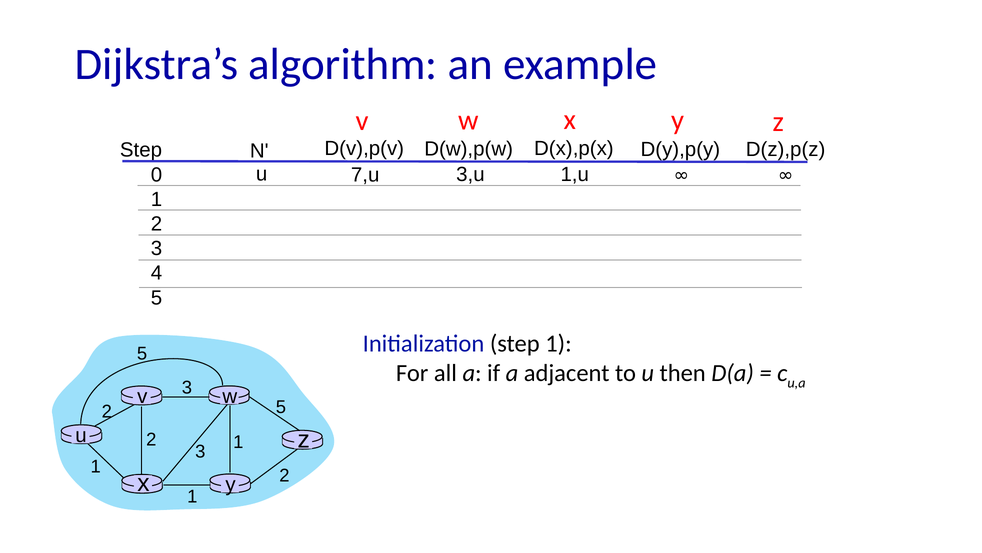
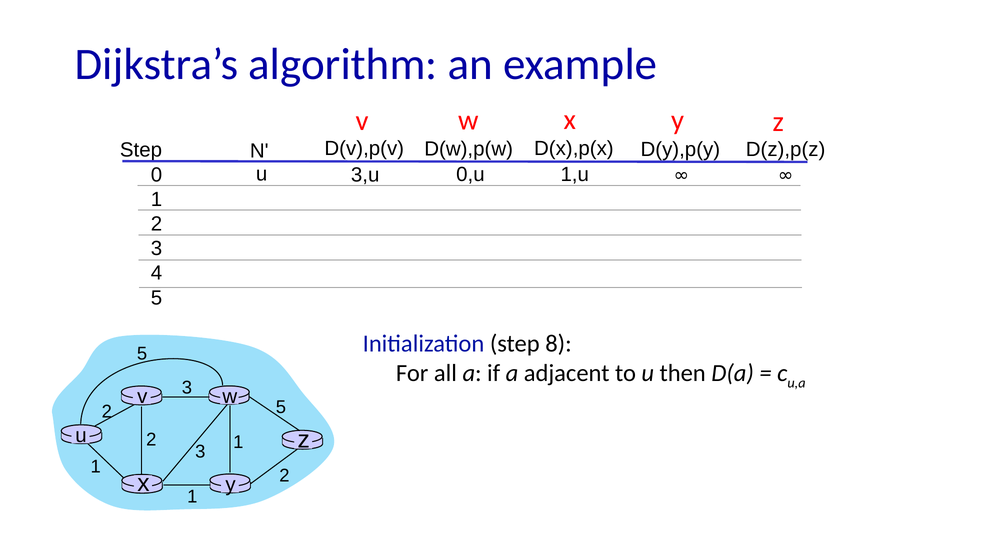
3,u: 3,u -> 0,u
7,u: 7,u -> 3,u
step 1: 1 -> 8
